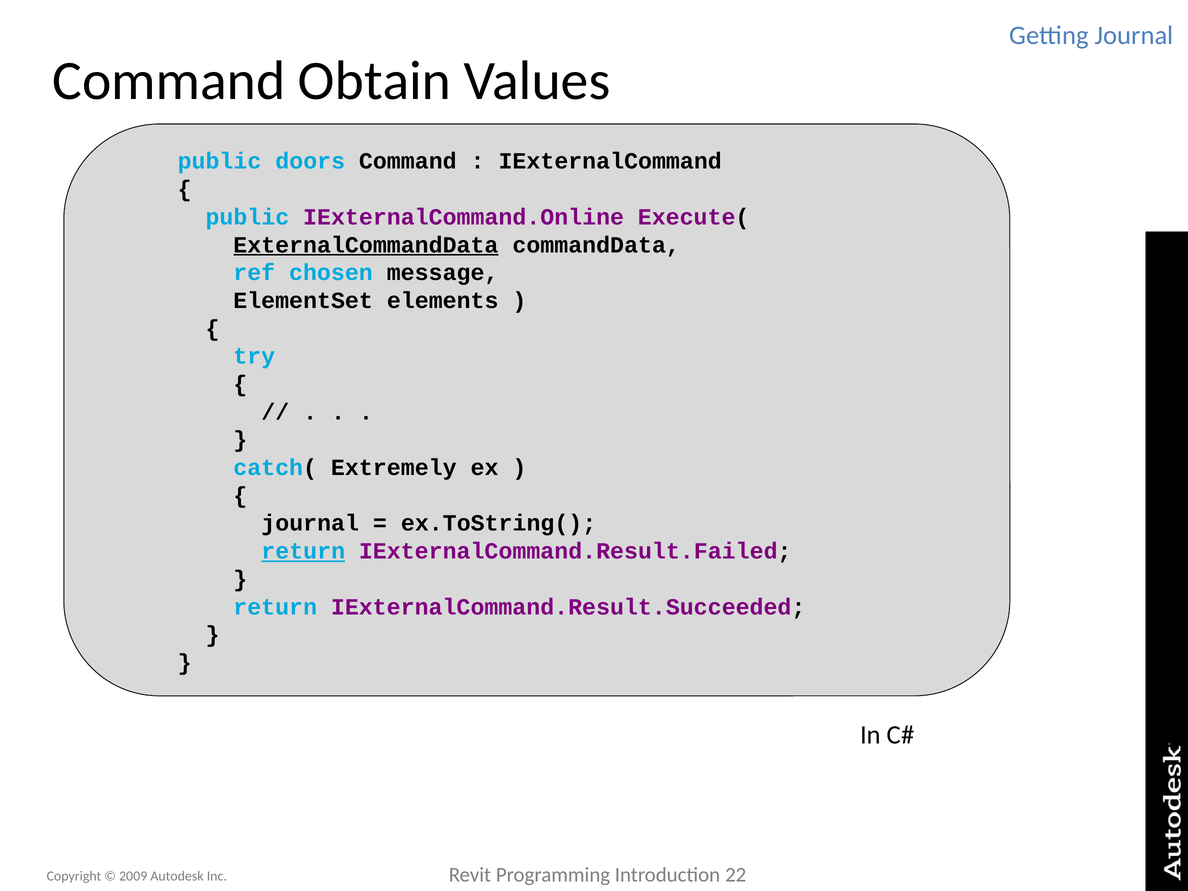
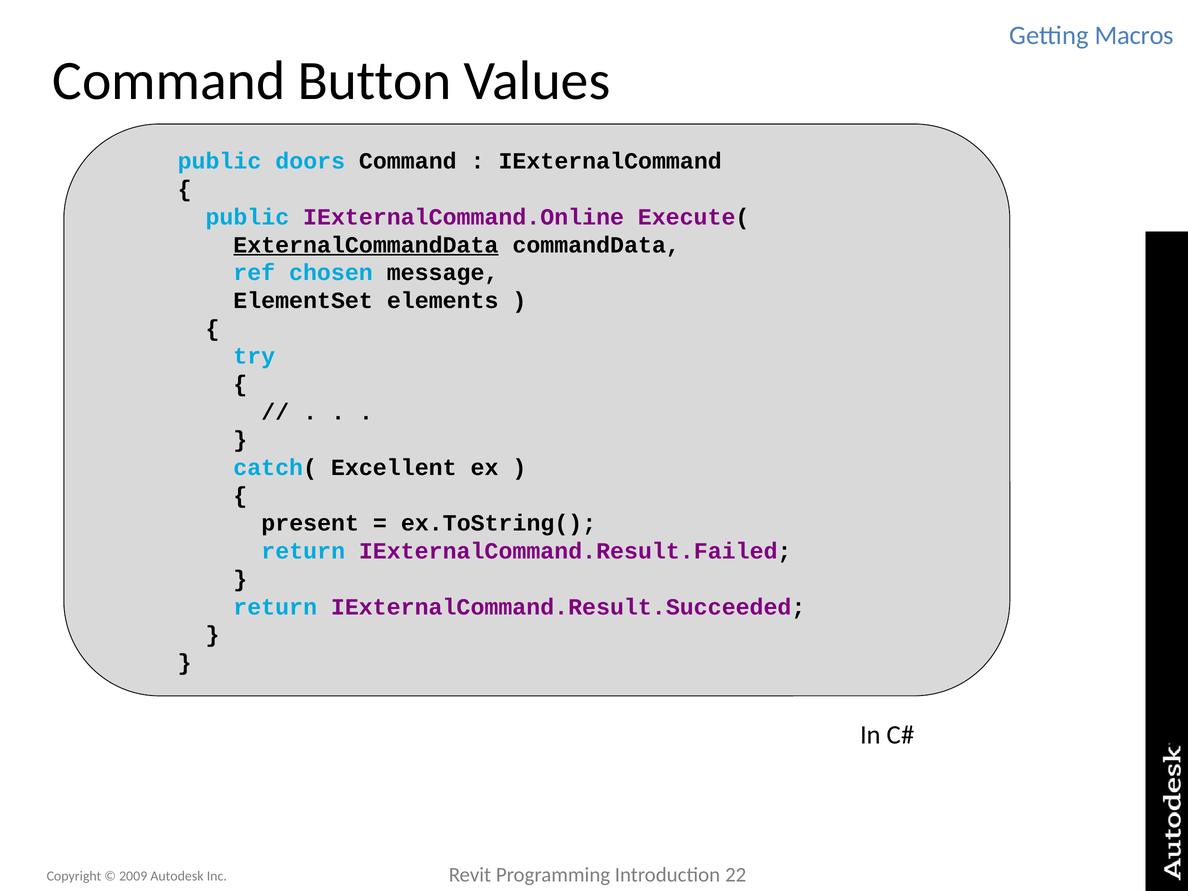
Getting Journal: Journal -> Macros
Obtain: Obtain -> Button
Extremely: Extremely -> Excellent
journal at (310, 524): journal -> present
return at (303, 551) underline: present -> none
